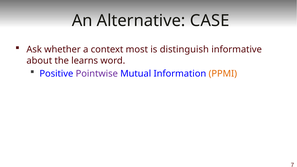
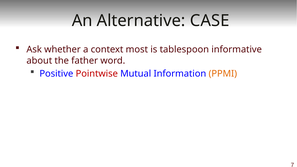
distinguish: distinguish -> tablespoon
learns: learns -> father
Pointwise colour: purple -> red
